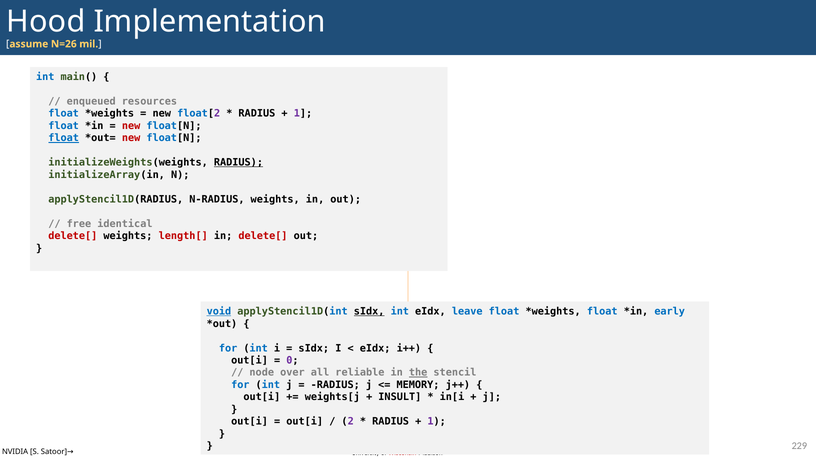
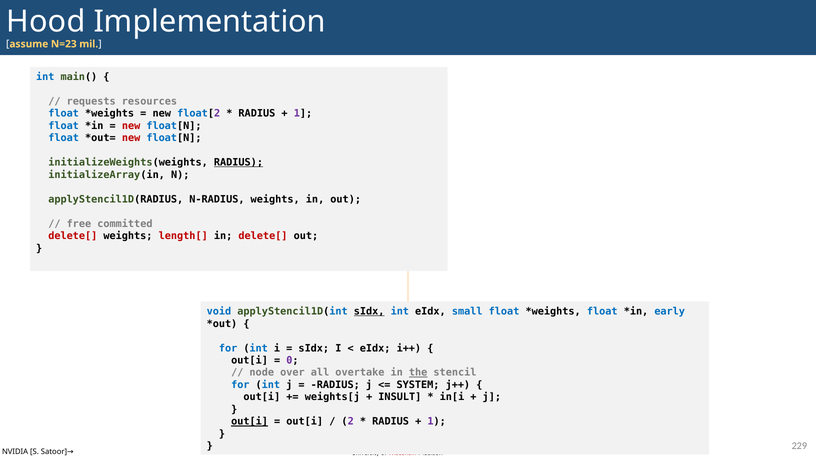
N=26: N=26 -> N=23
enqueued: enqueued -> requests
float at (64, 138) underline: present -> none
identical: identical -> committed
void underline: present -> none
leave: leave -> small
reliable: reliable -> overtake
MEMORY: MEMORY -> SYSTEM
out[i at (250, 422) underline: none -> present
